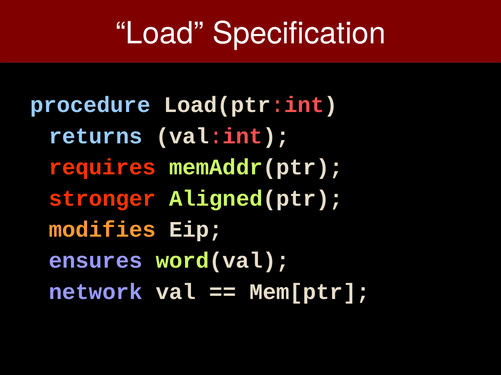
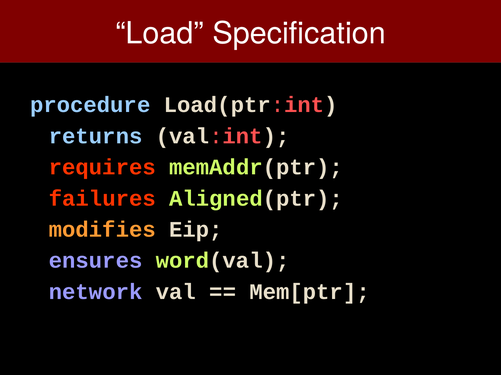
stronger: stronger -> failures
